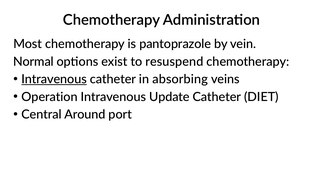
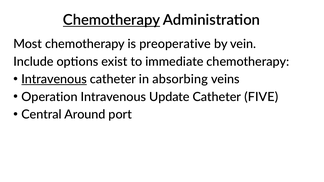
Chemotherapy at (112, 20) underline: none -> present
pantoprazole: pantoprazole -> preoperative
Normal: Normal -> Include
resuspend: resuspend -> immediate
DIET: DIET -> FIVE
